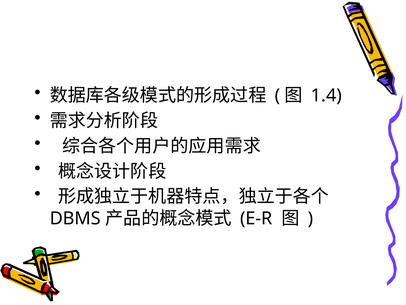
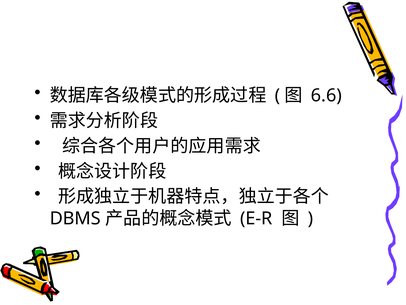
1.4: 1.4 -> 6.6
